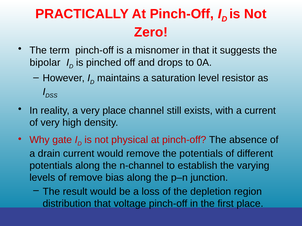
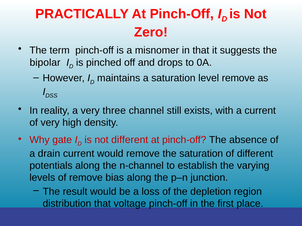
level resistor: resistor -> remove
very place: place -> three
not physical: physical -> different
the potentials: potentials -> saturation
